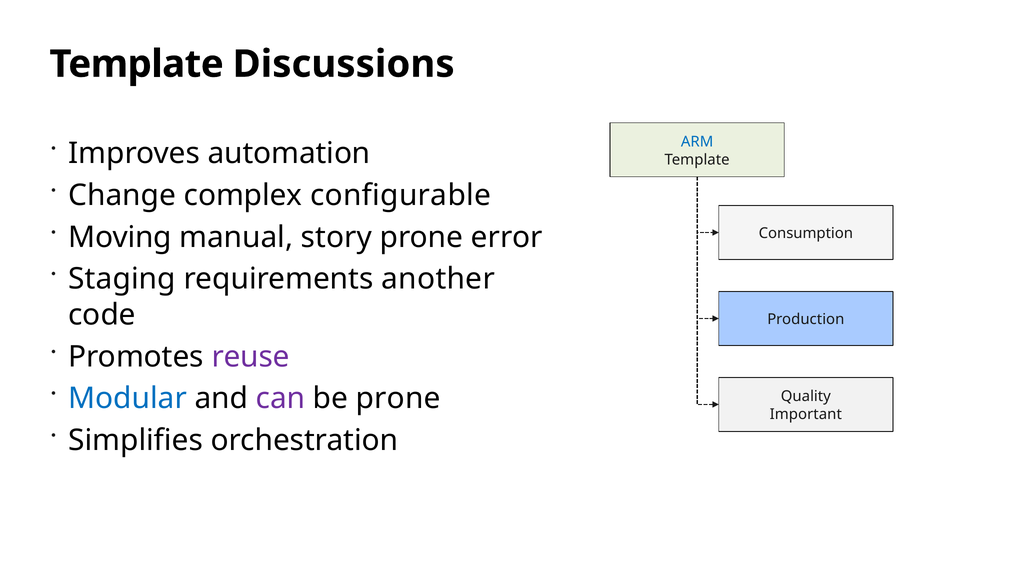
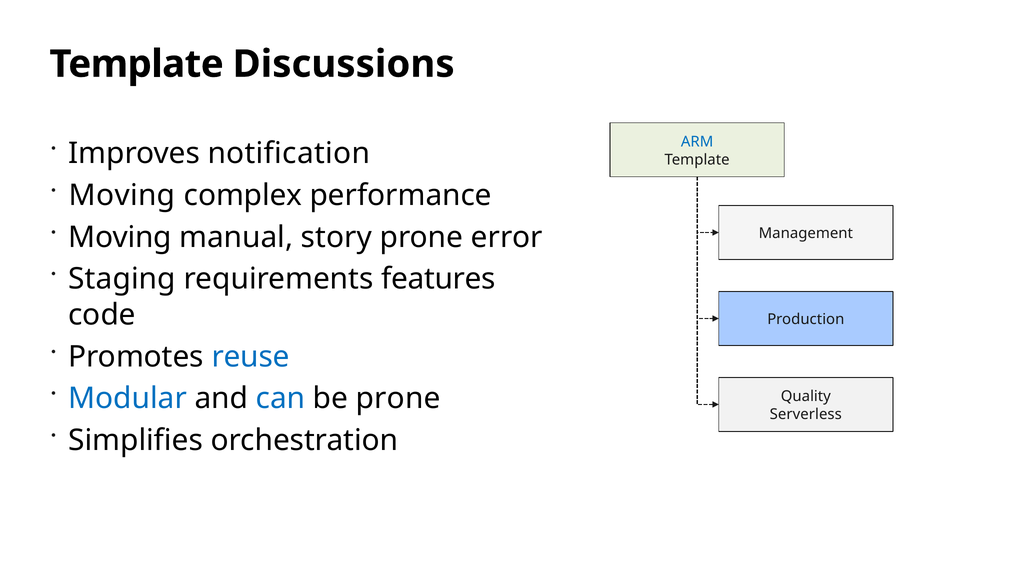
automation: automation -> notification
Change at (122, 195): Change -> Moving
configurable: configurable -> performance
Consumption: Consumption -> Management
another: another -> features
reuse colour: purple -> blue
can colour: purple -> blue
Important: Important -> Serverless
